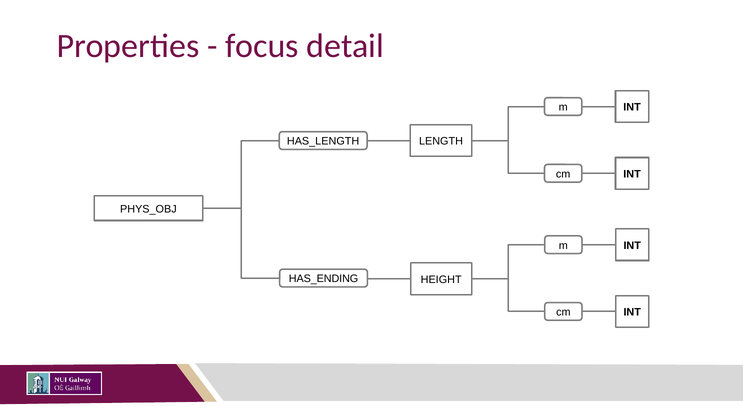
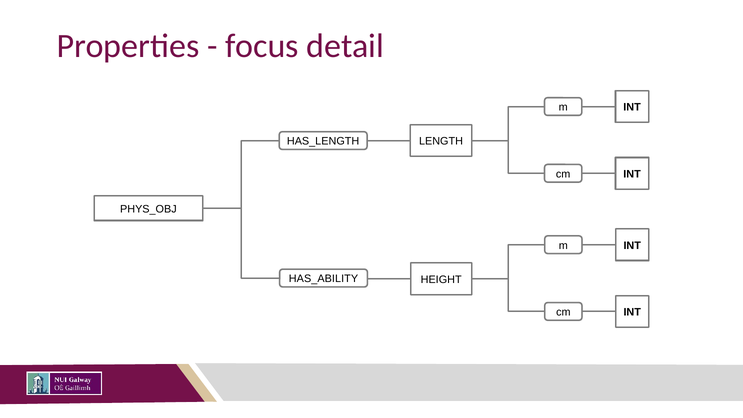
HAS_ENDING: HAS_ENDING -> HAS_ABILITY
